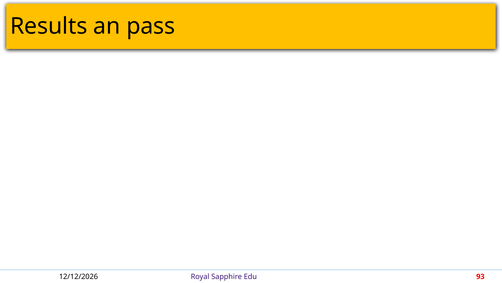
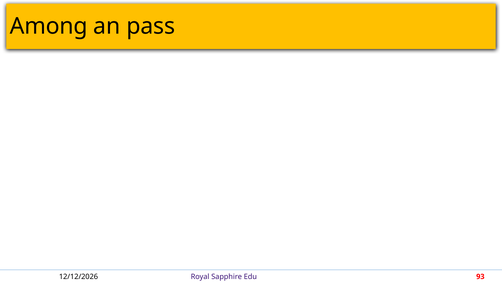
Results: Results -> Among
